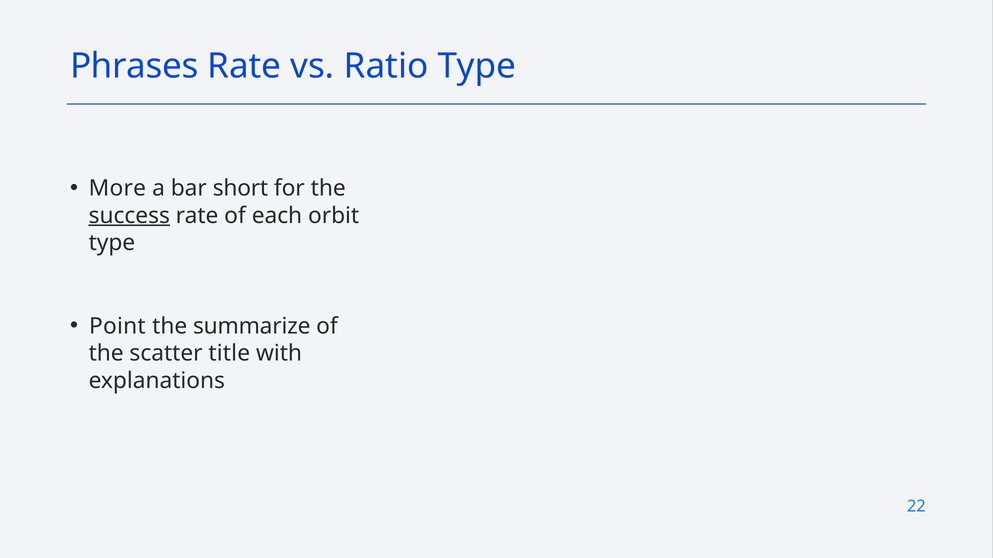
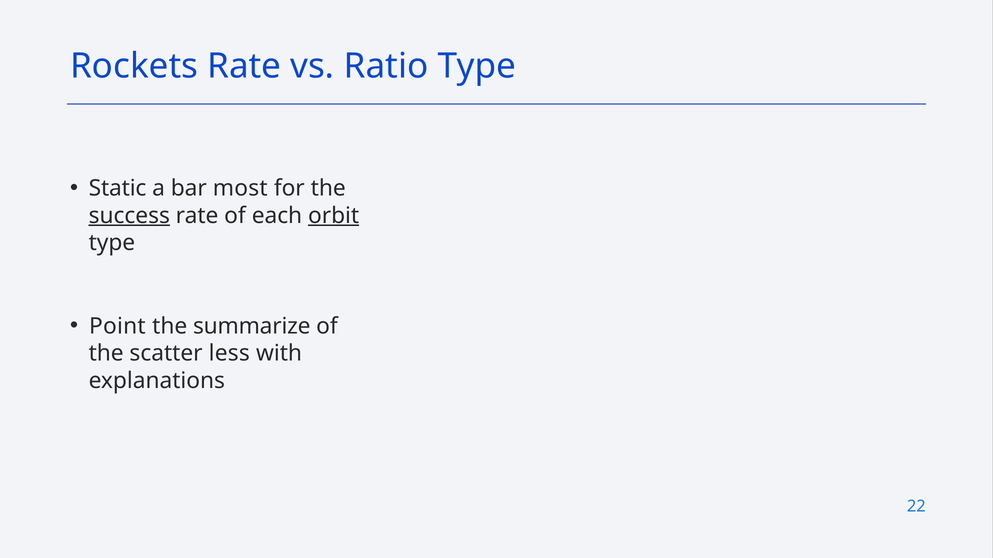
Phrases: Phrases -> Rockets
More: More -> Static
short: short -> most
orbit underline: none -> present
title: title -> less
